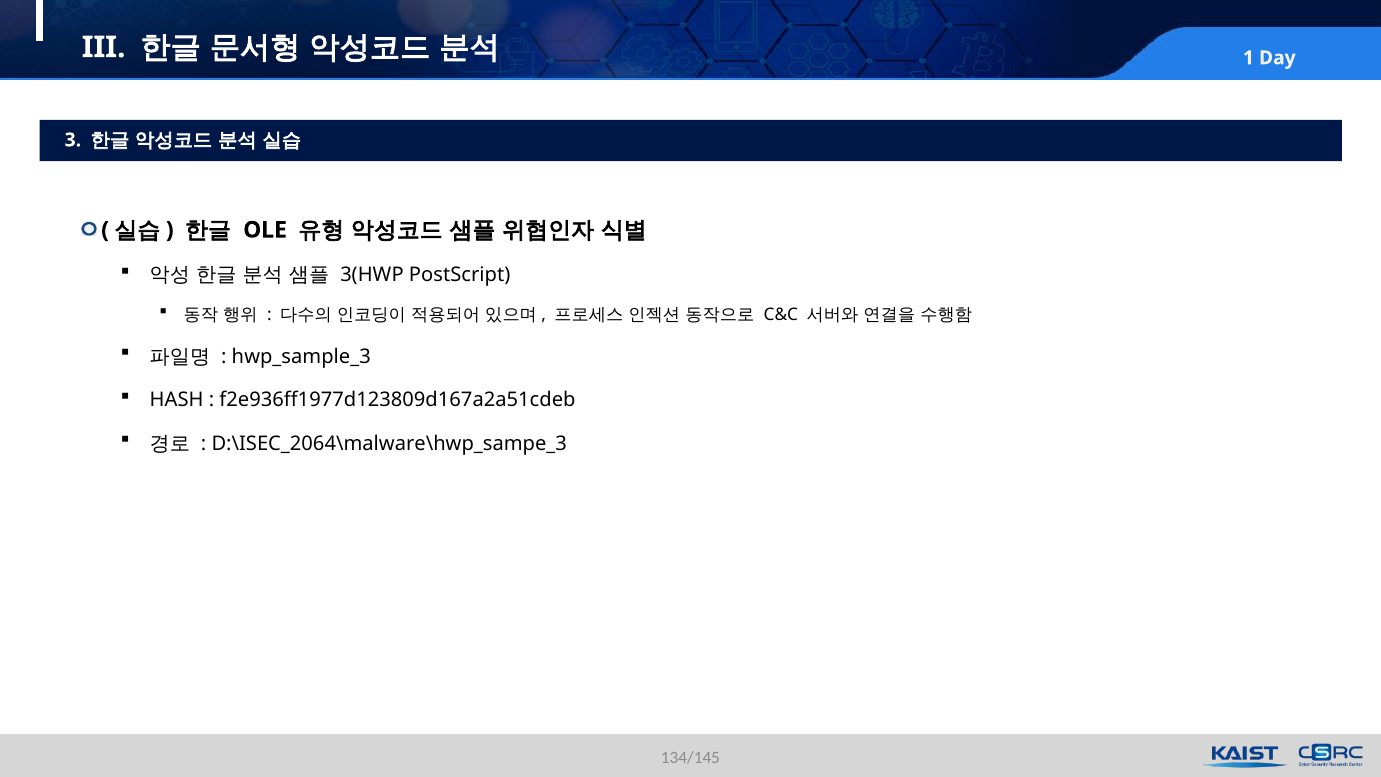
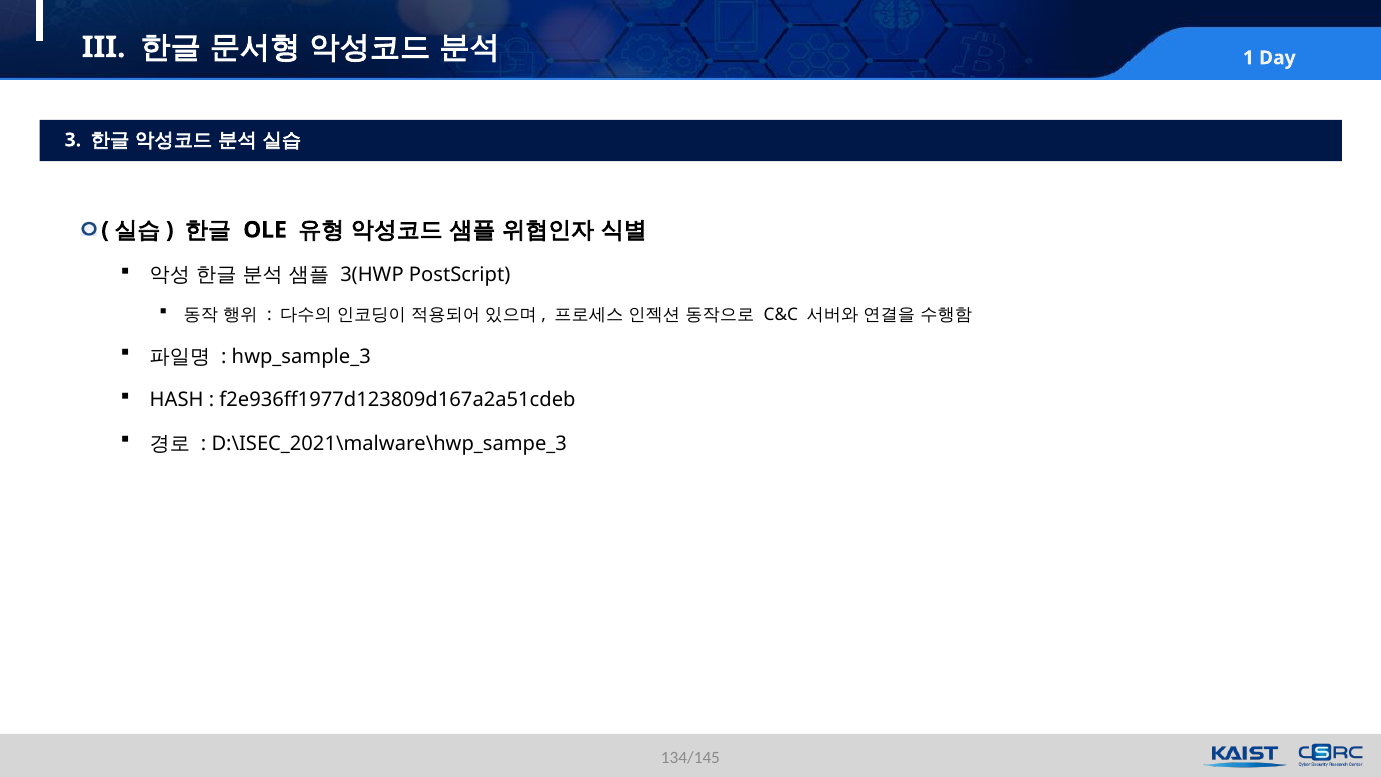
D:\ISEC_2064\malware\hwp_sampe_3: D:\ISEC_2064\malware\hwp_sampe_3 -> D:\ISEC_2021\malware\hwp_sampe_3
